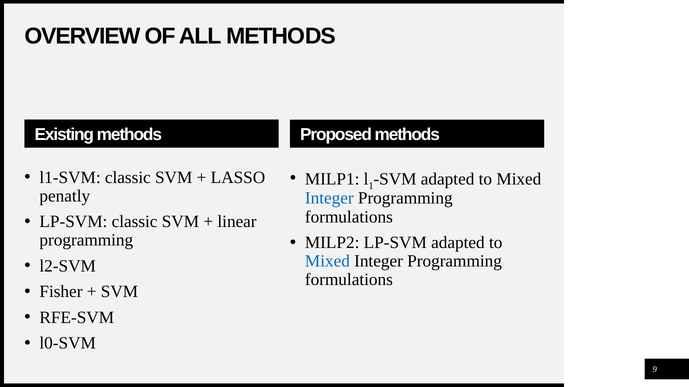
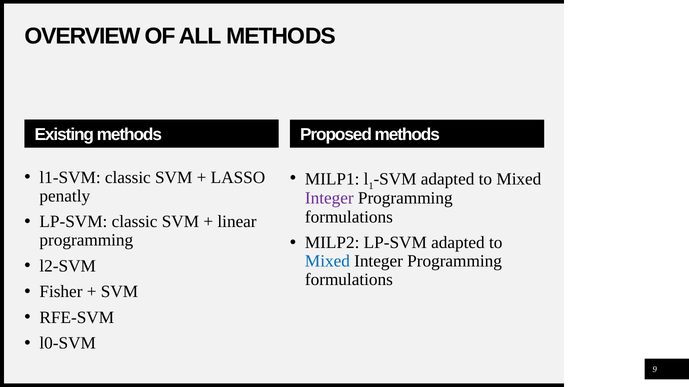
Integer at (329, 199) colour: blue -> purple
